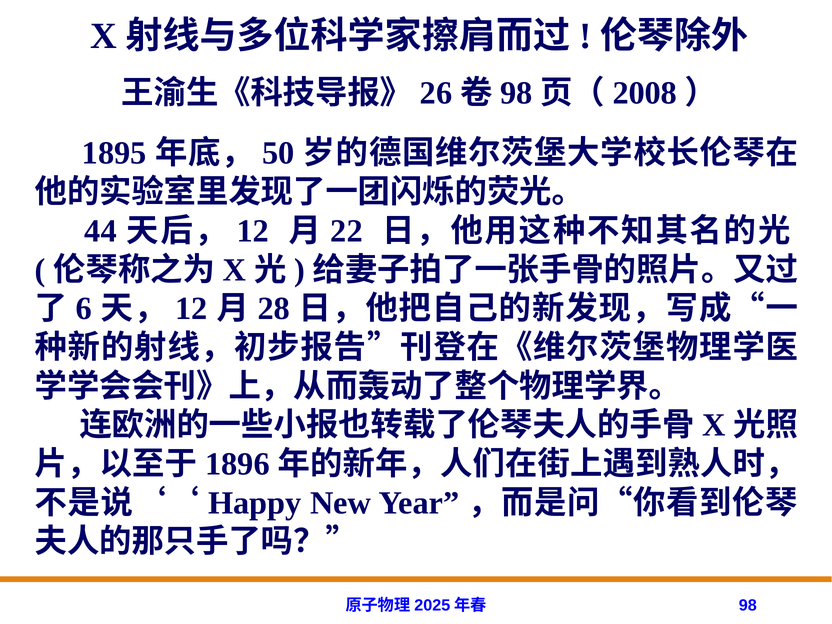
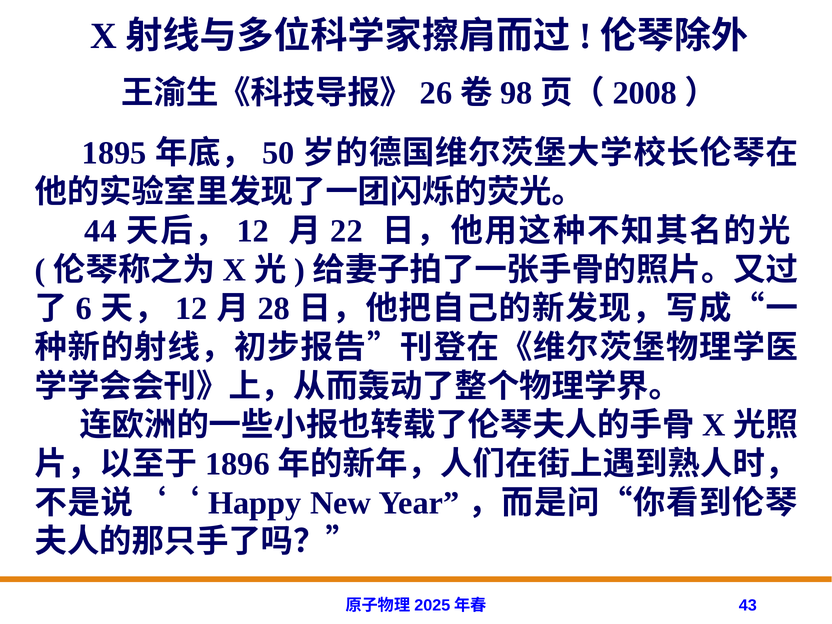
98 at (748, 605): 98 -> 43
